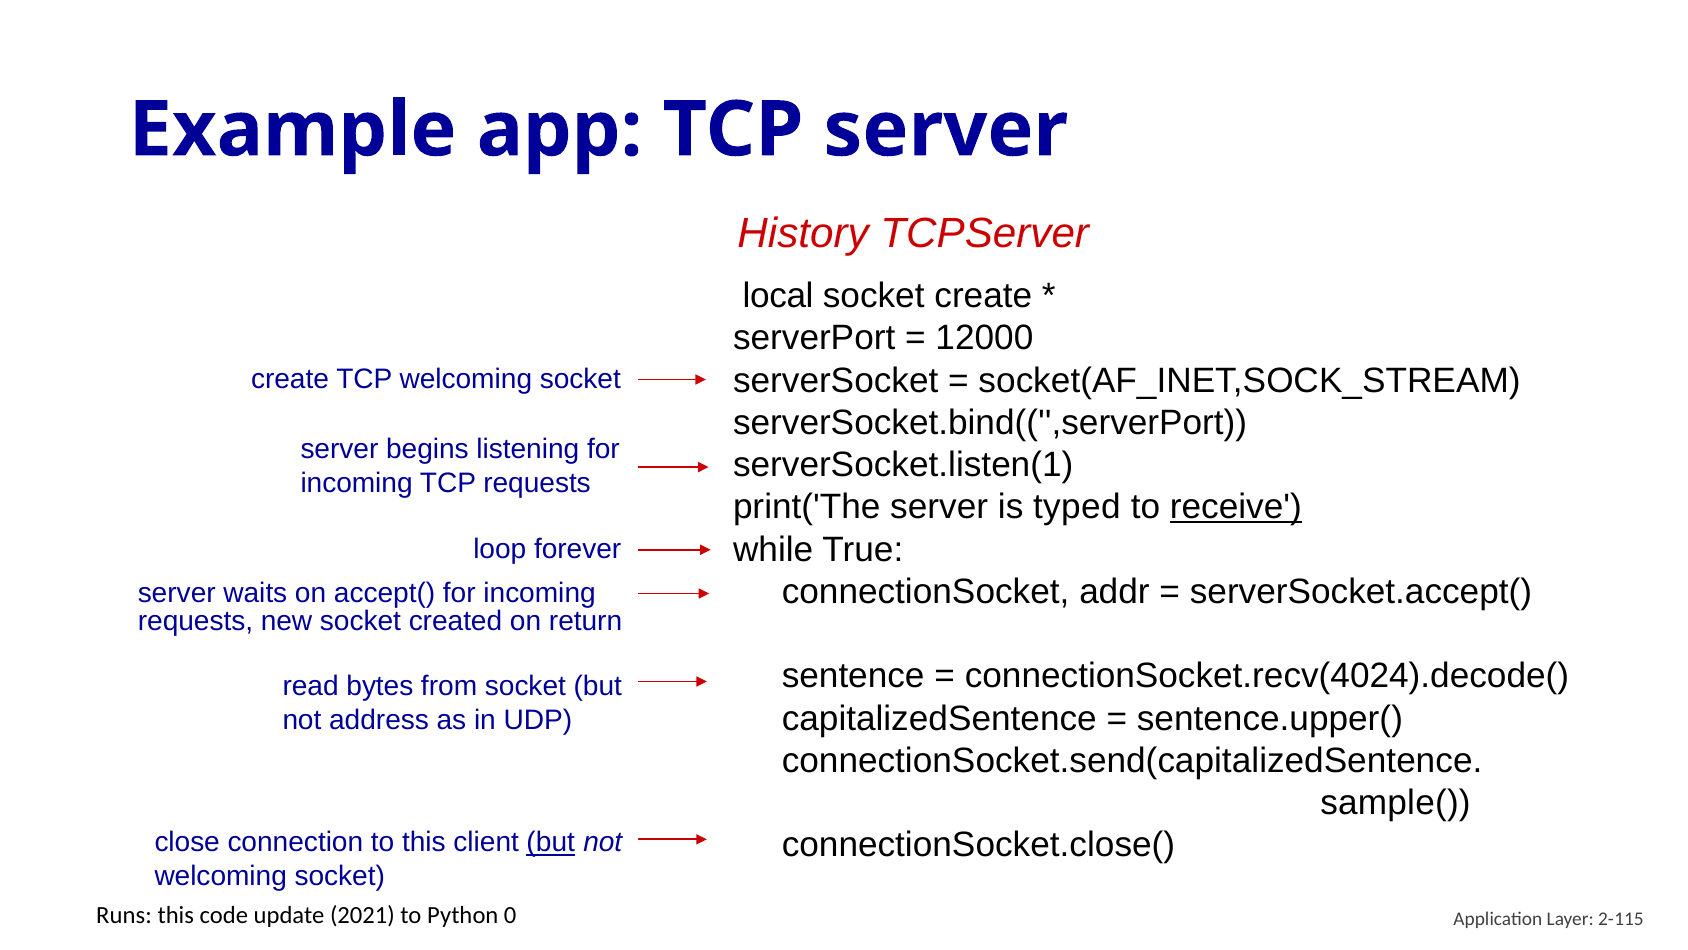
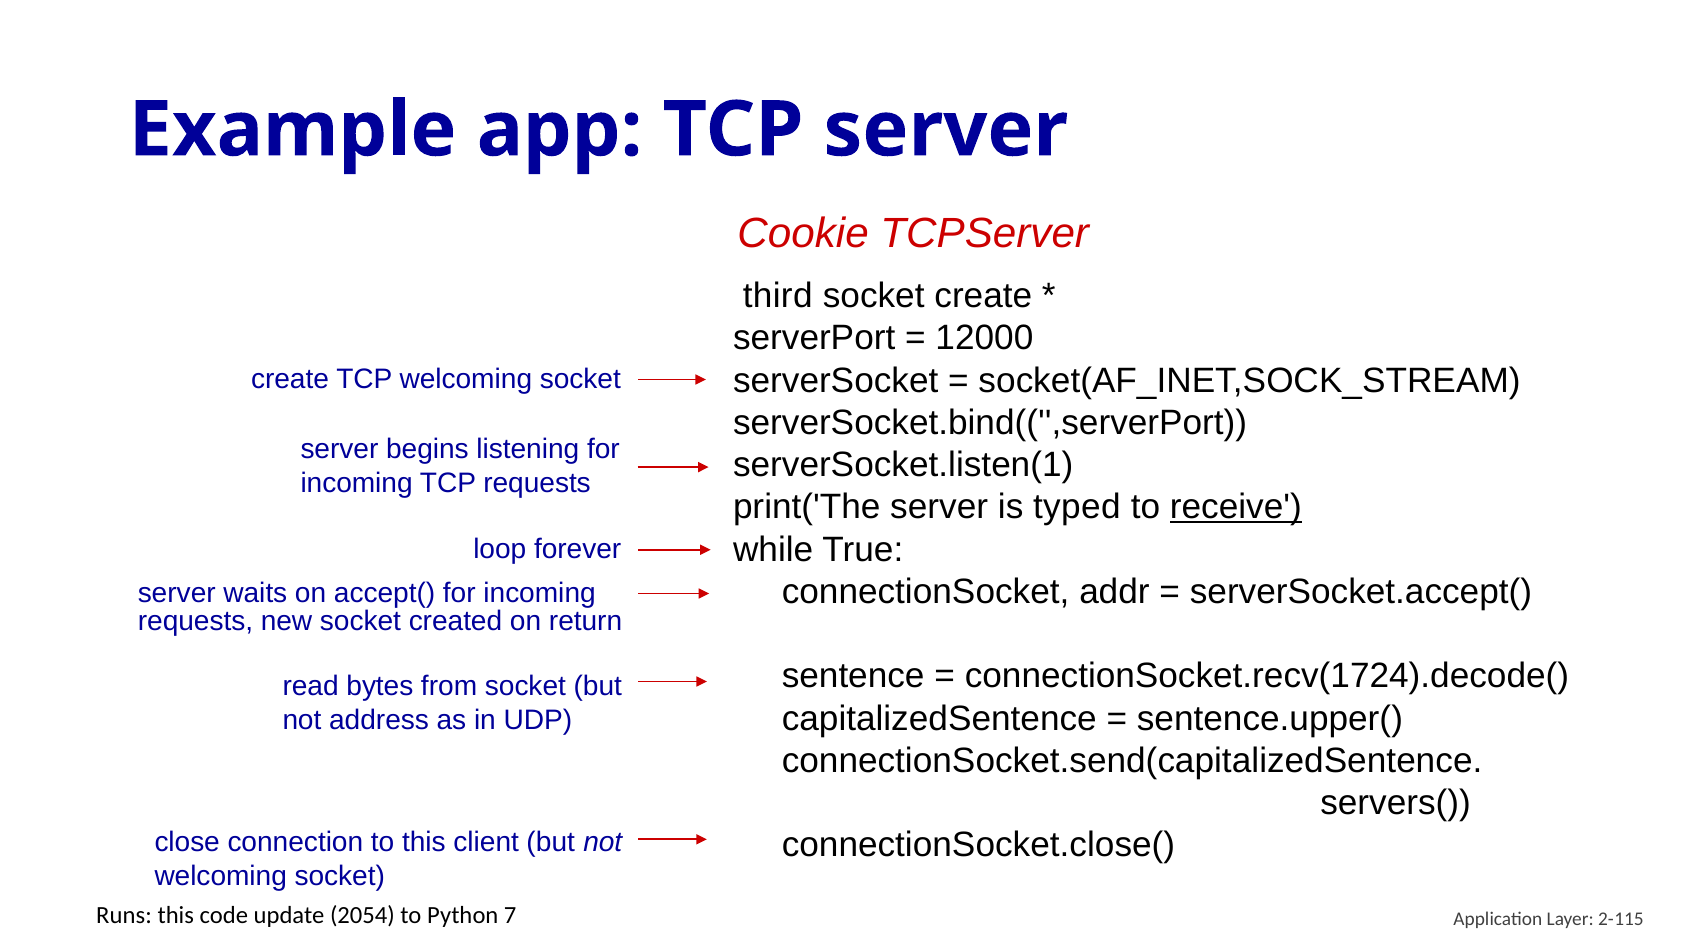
History: History -> Cookie
local: local -> third
connectionSocket.recv(4024).decode(: connectionSocket.recv(4024).decode( -> connectionSocket.recv(1724).decode(
sample(: sample( -> servers(
but at (551, 842) underline: present -> none
2021: 2021 -> 2054
0: 0 -> 7
